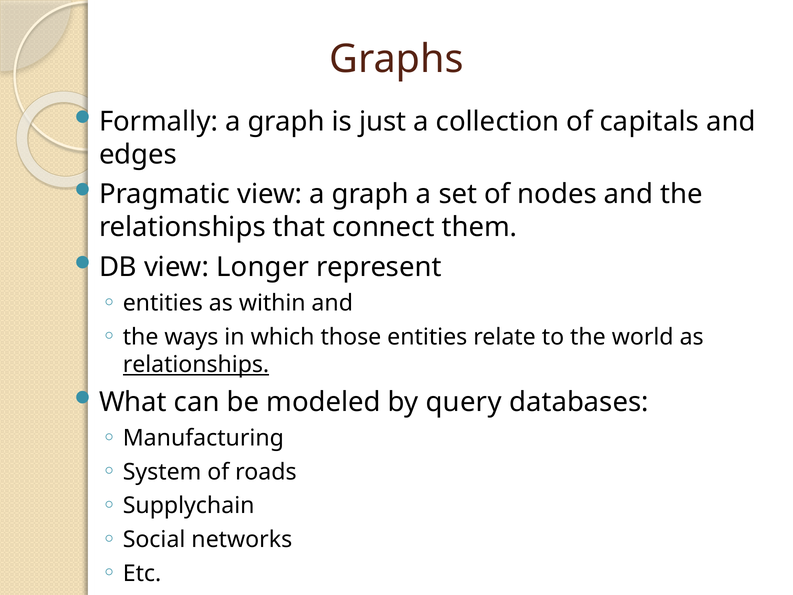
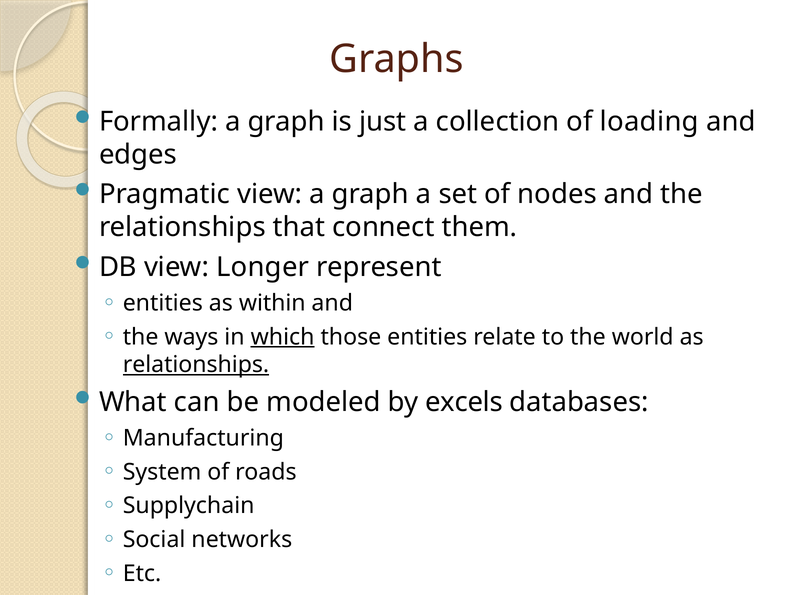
capitals: capitals -> loading
which underline: none -> present
query: query -> excels
